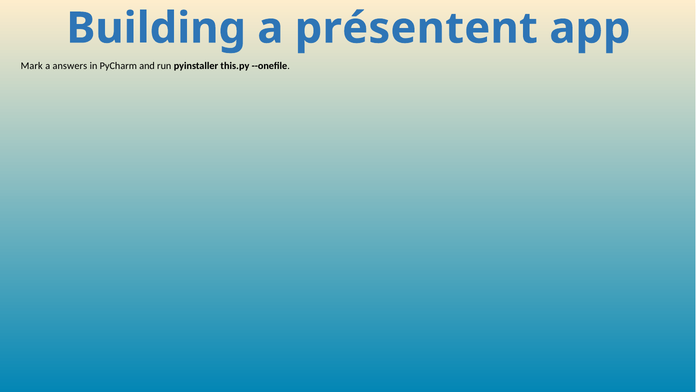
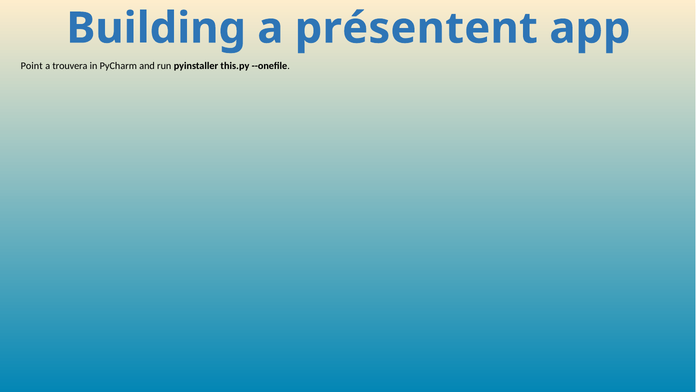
Mark: Mark -> Point
answers: answers -> trouvera
